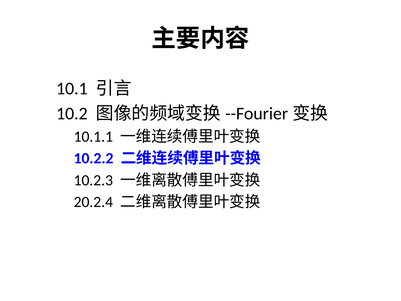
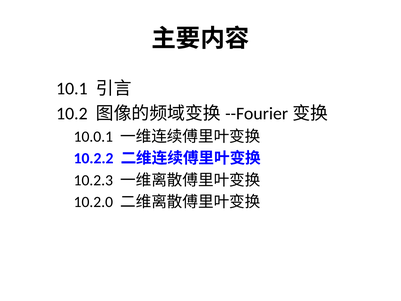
10.1.1: 10.1.1 -> 10.0.1
20.2.4: 20.2.4 -> 10.2.0
